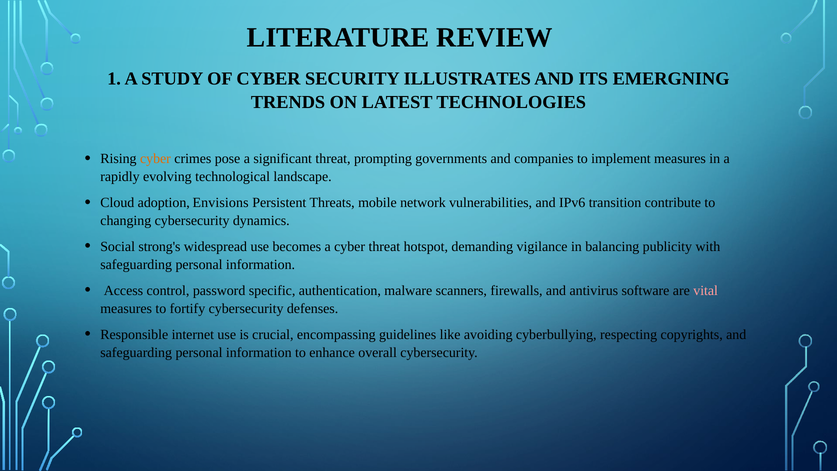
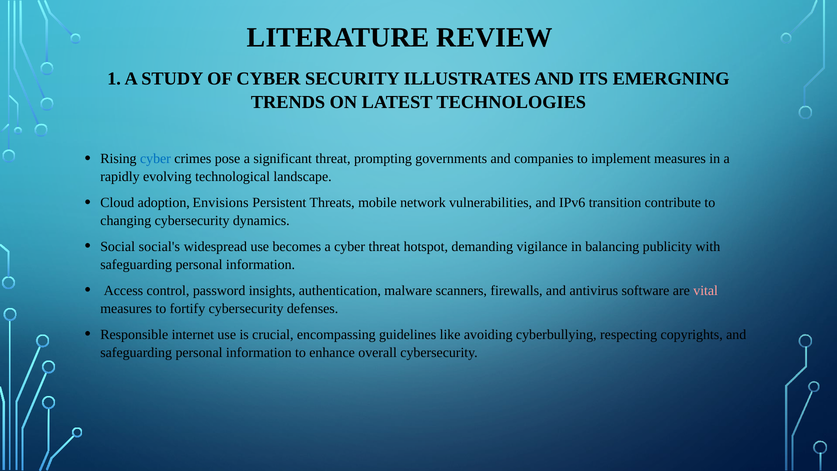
cyber at (155, 159) colour: orange -> blue
strong's: strong's -> social's
specific: specific -> insights
